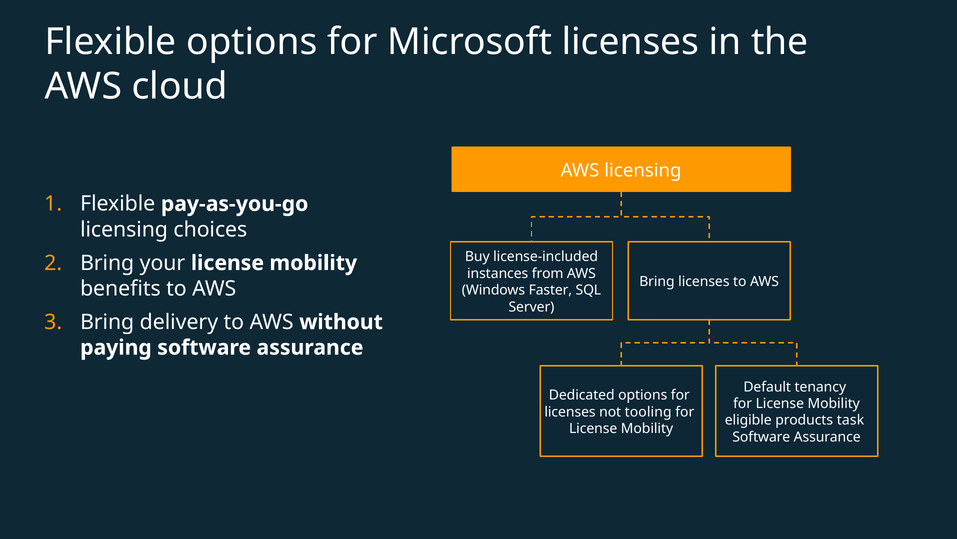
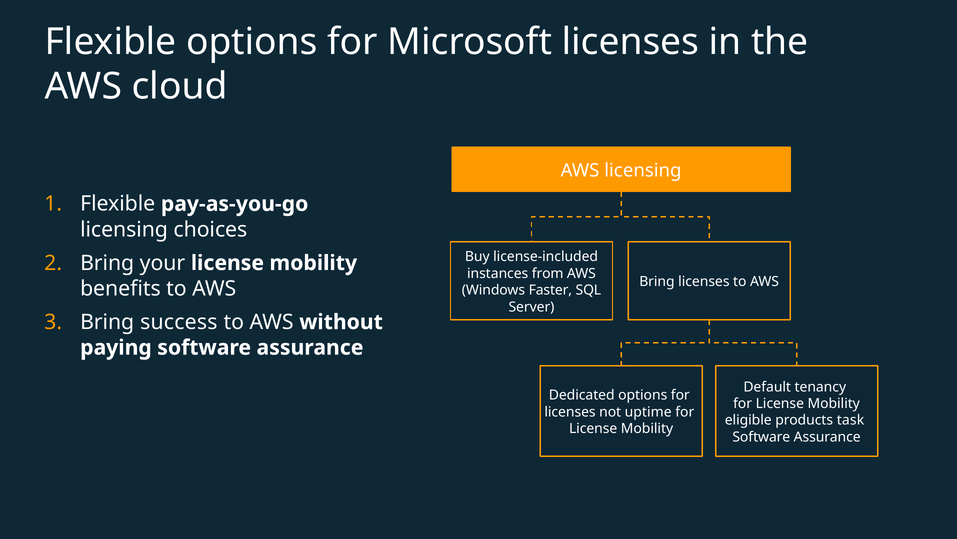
delivery: delivery -> success
tooling: tooling -> uptime
